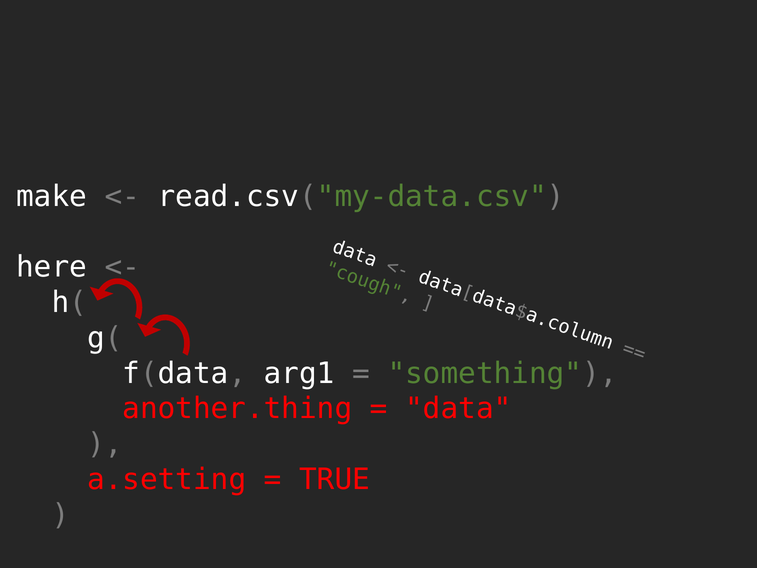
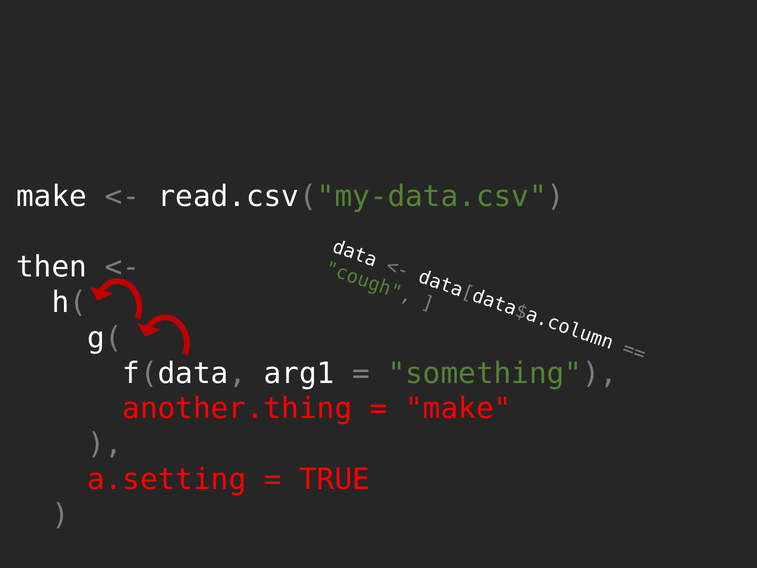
here: here -> then
data at (458, 409): data -> make
